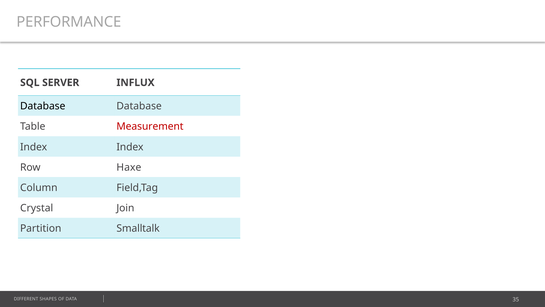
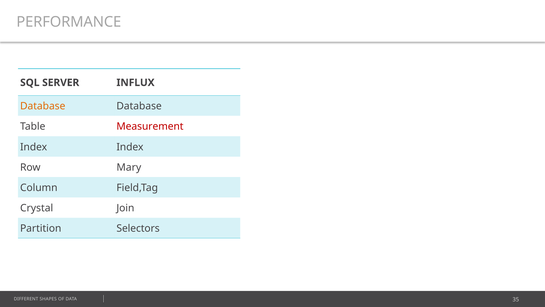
Database at (43, 106) colour: black -> orange
Haxe: Haxe -> Mary
Smalltalk: Smalltalk -> Selectors
